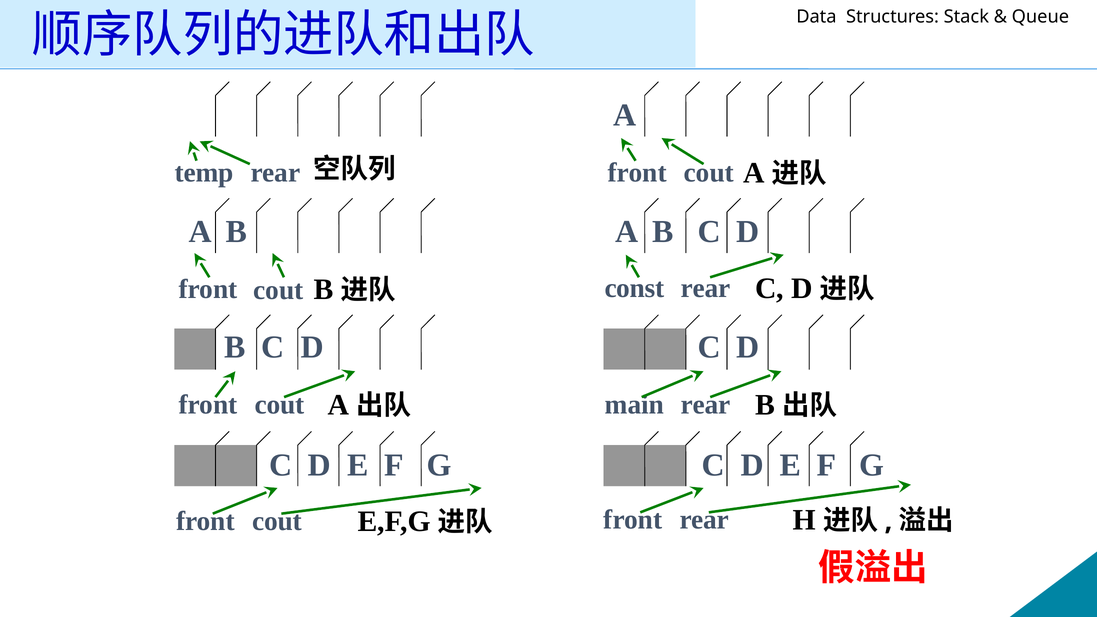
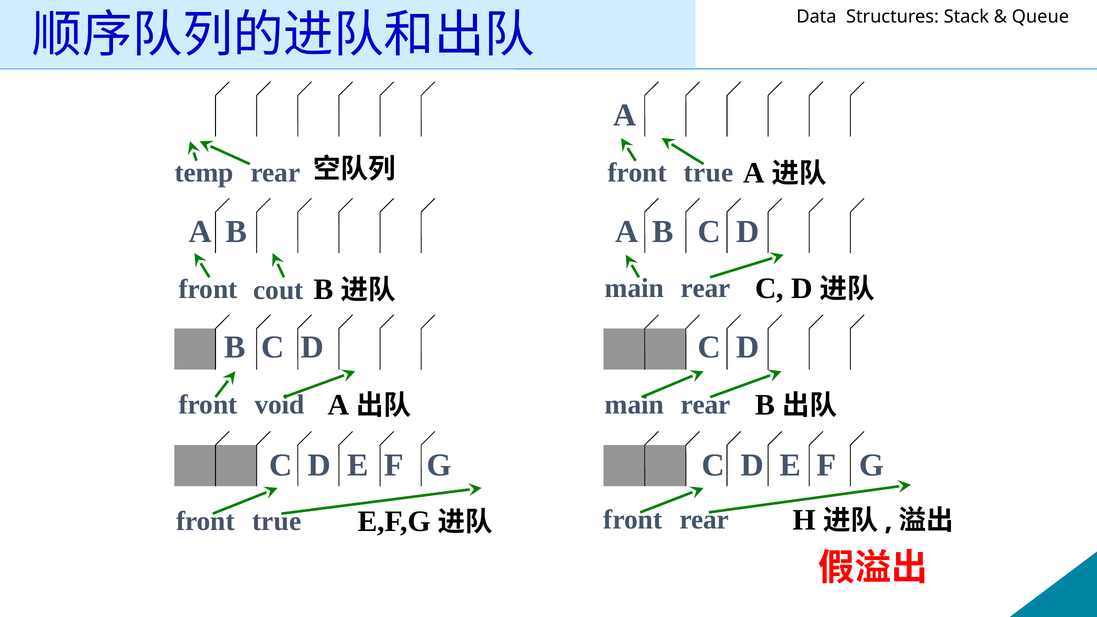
cout at (709, 173): cout -> true
const at (634, 288): const -> main
cout at (280, 405): cout -> void
cout at (277, 521): cout -> true
